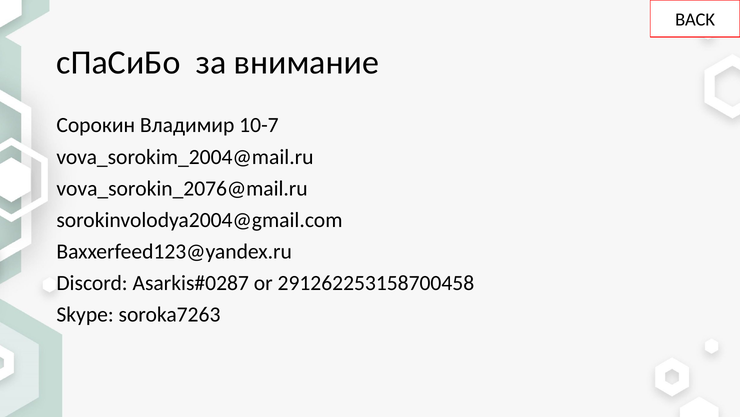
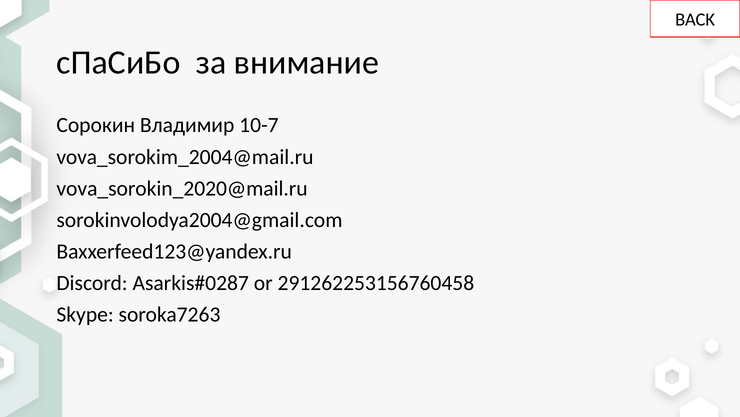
vova_sorokin_2076@mail.ru: vova_sorokin_2076@mail.ru -> vova_sorokin_2020@mail.ru
291262253158700458: 291262253158700458 -> 291262253156760458
